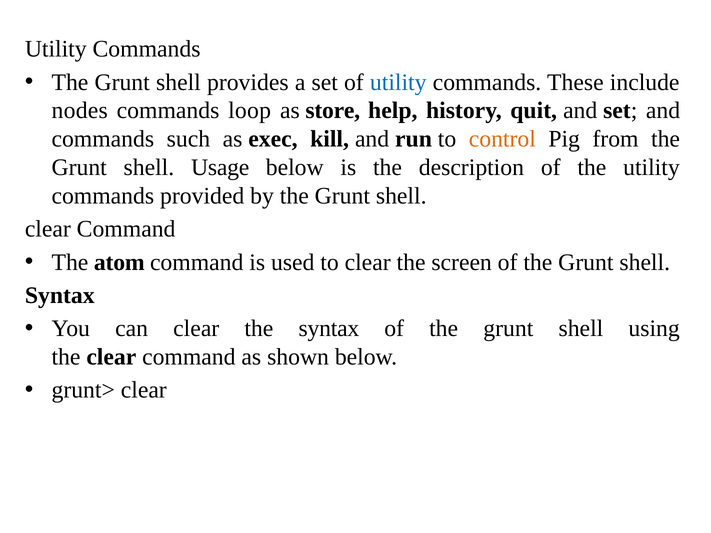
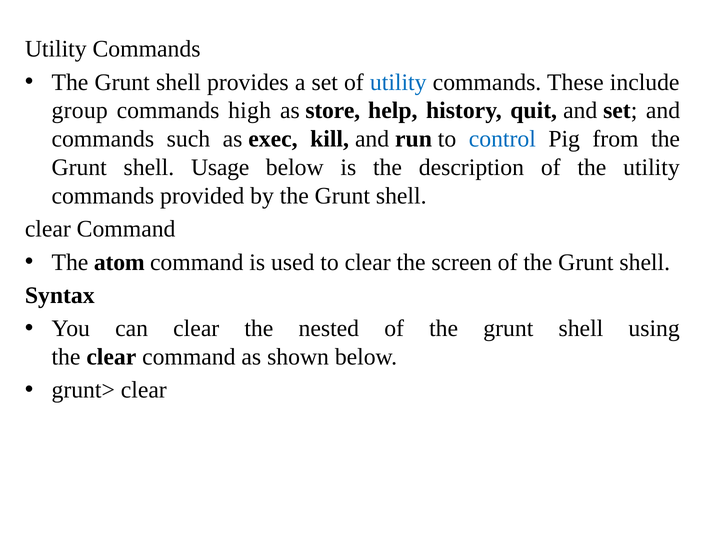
nodes: nodes -> group
loop: loop -> high
control colour: orange -> blue
the syntax: syntax -> nested
